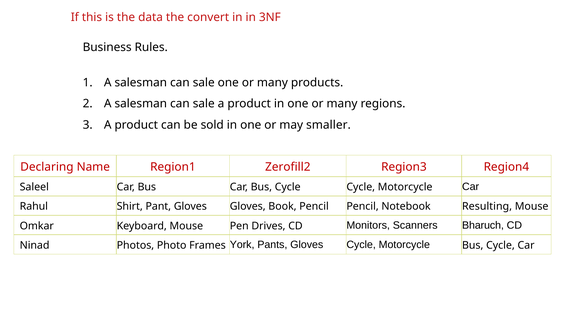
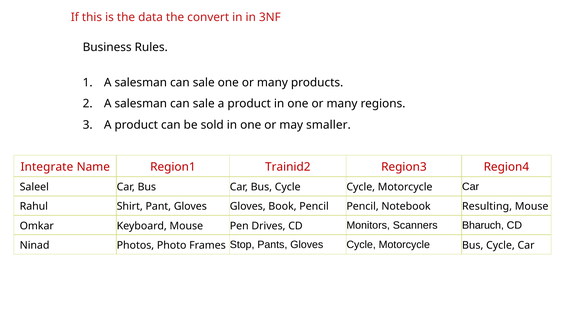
Declaring: Declaring -> Integrate
Zerofill2: Zerofill2 -> Trainid2
York: York -> Stop
